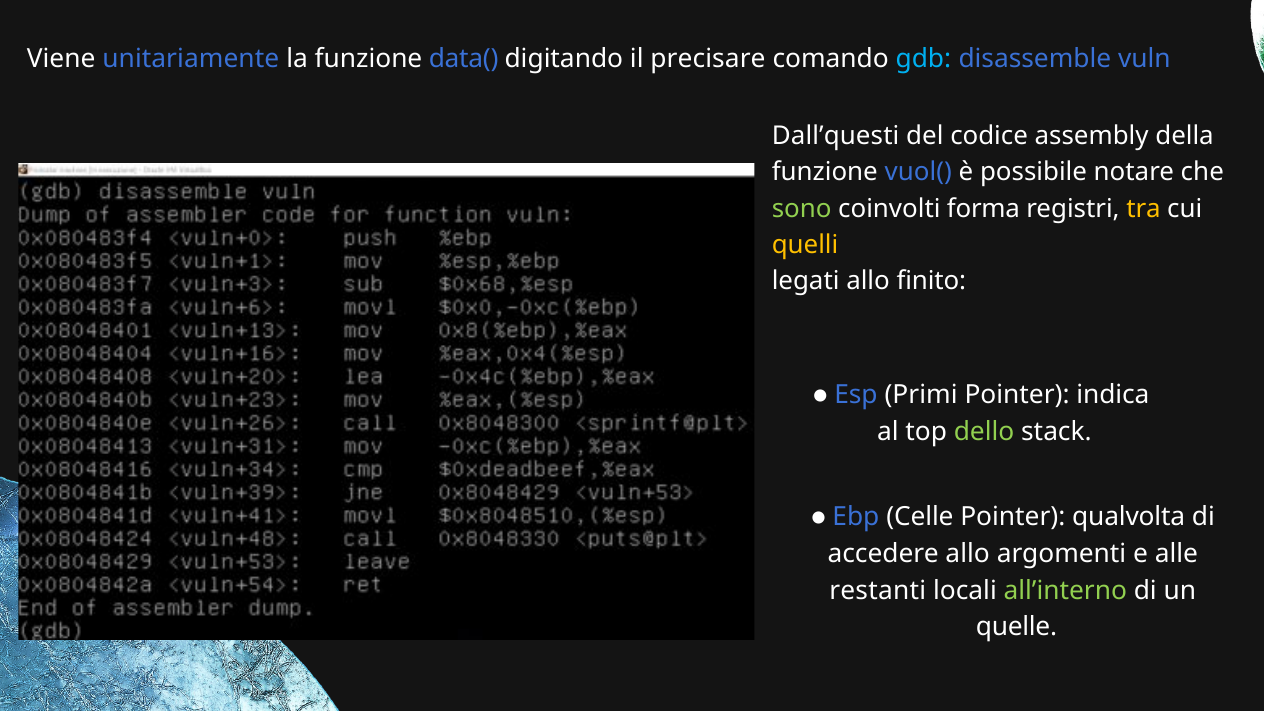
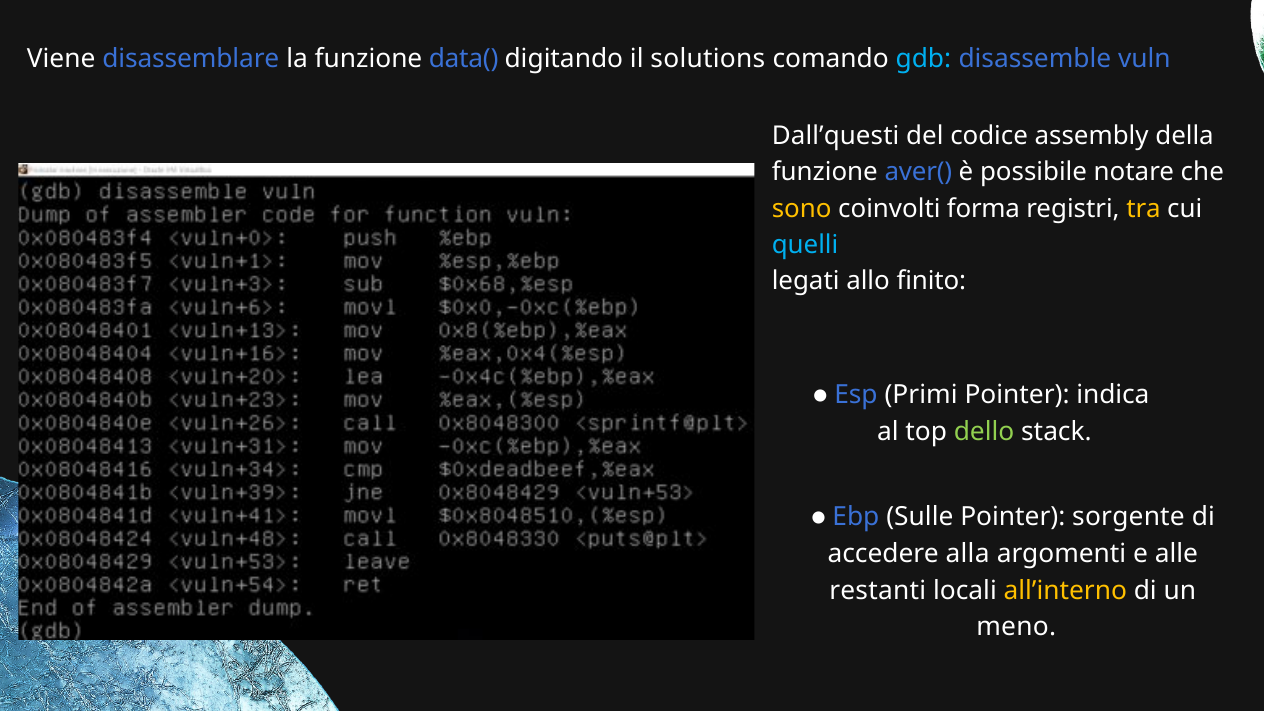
unitariamente: unitariamente -> disassemblare
precisare: precisare -> solutions
vuol(: vuol( -> aver(
sono colour: light green -> yellow
quelli colour: yellow -> light blue
Celle: Celle -> Sulle
qualvolta: qualvolta -> sorgente
accedere allo: allo -> alla
all’interno colour: light green -> yellow
quelle: quelle -> meno
